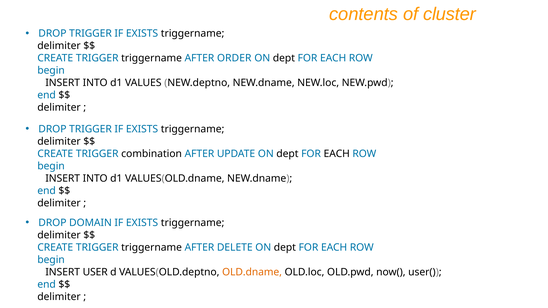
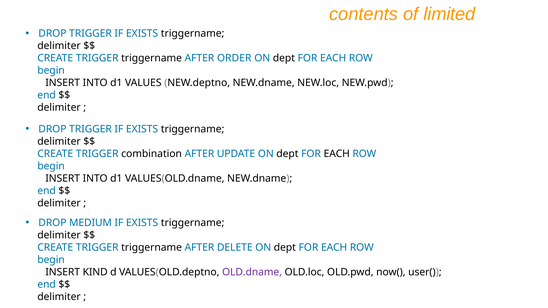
cluster: cluster -> limited
DOMAIN: DOMAIN -> MEDIUM
USER: USER -> KIND
OLD.dname colour: orange -> purple
